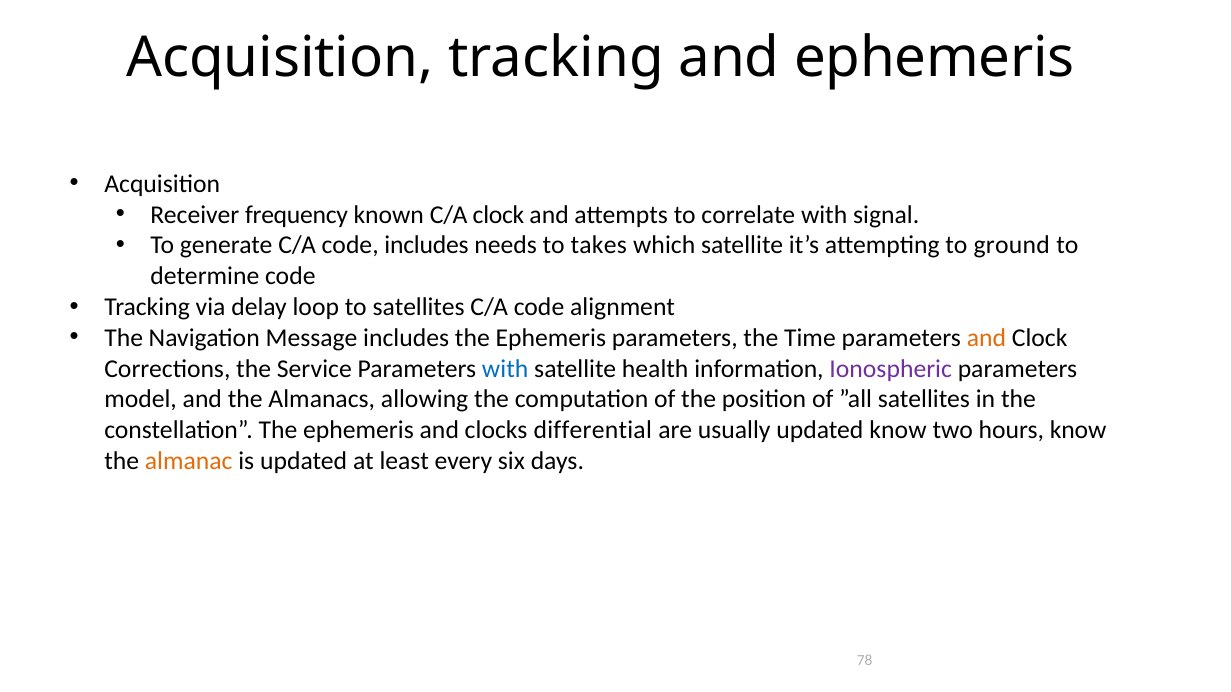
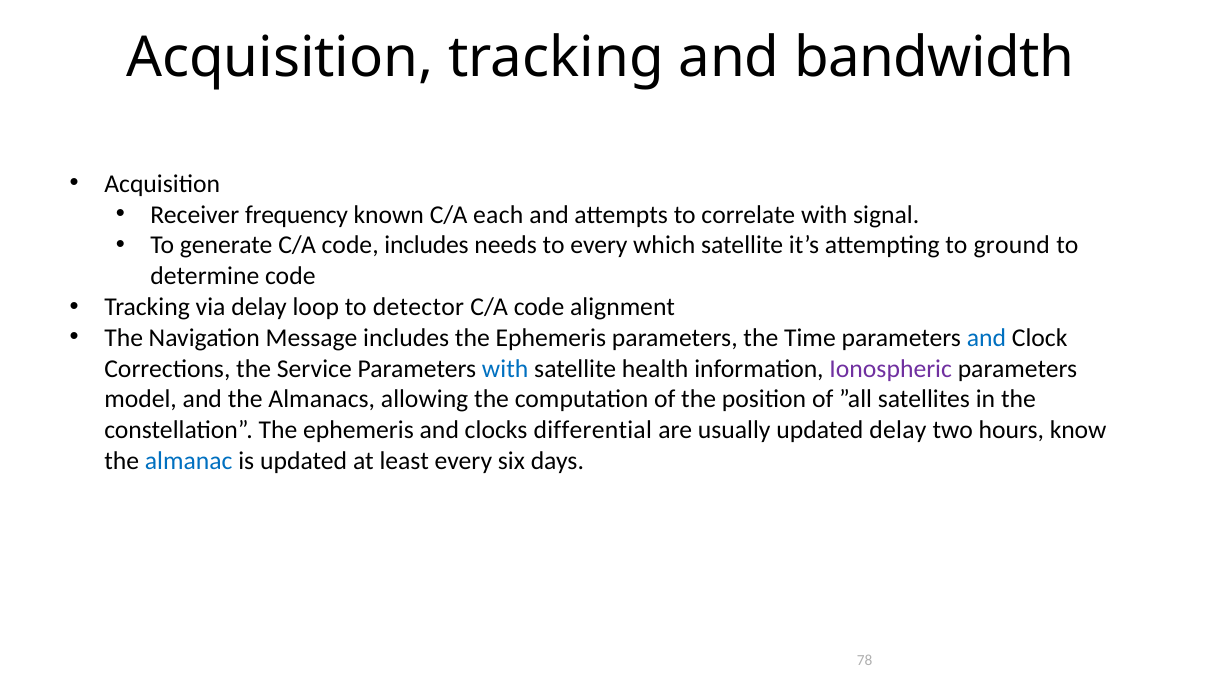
and ephemeris: ephemeris -> bandwidth
C/A clock: clock -> each
to takes: takes -> every
to satellites: satellites -> detector
and at (986, 338) colour: orange -> blue
updated know: know -> delay
almanac colour: orange -> blue
